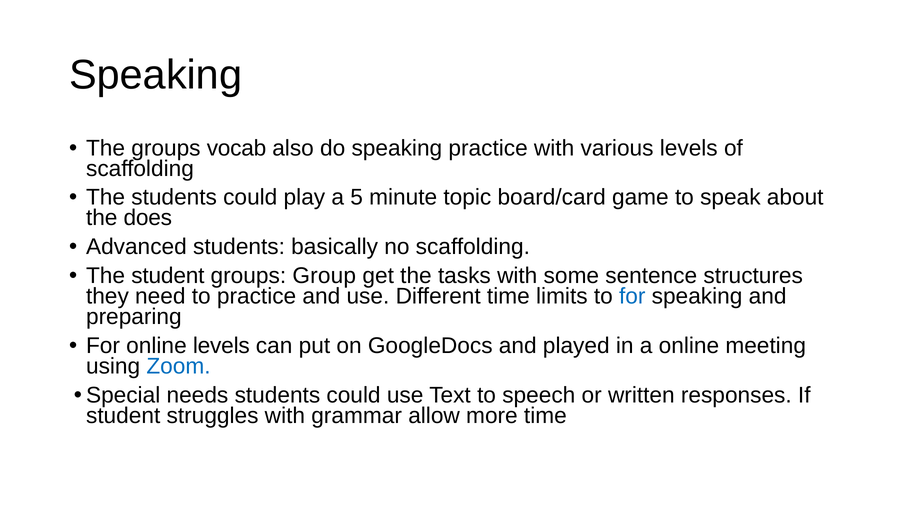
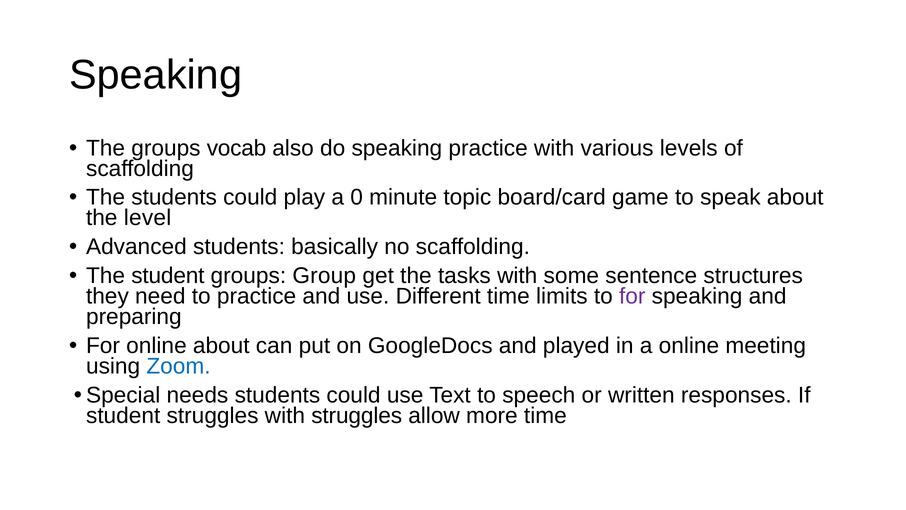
5: 5 -> 0
does: does -> level
for at (632, 296) colour: blue -> purple
online levels: levels -> about
with grammar: grammar -> struggles
